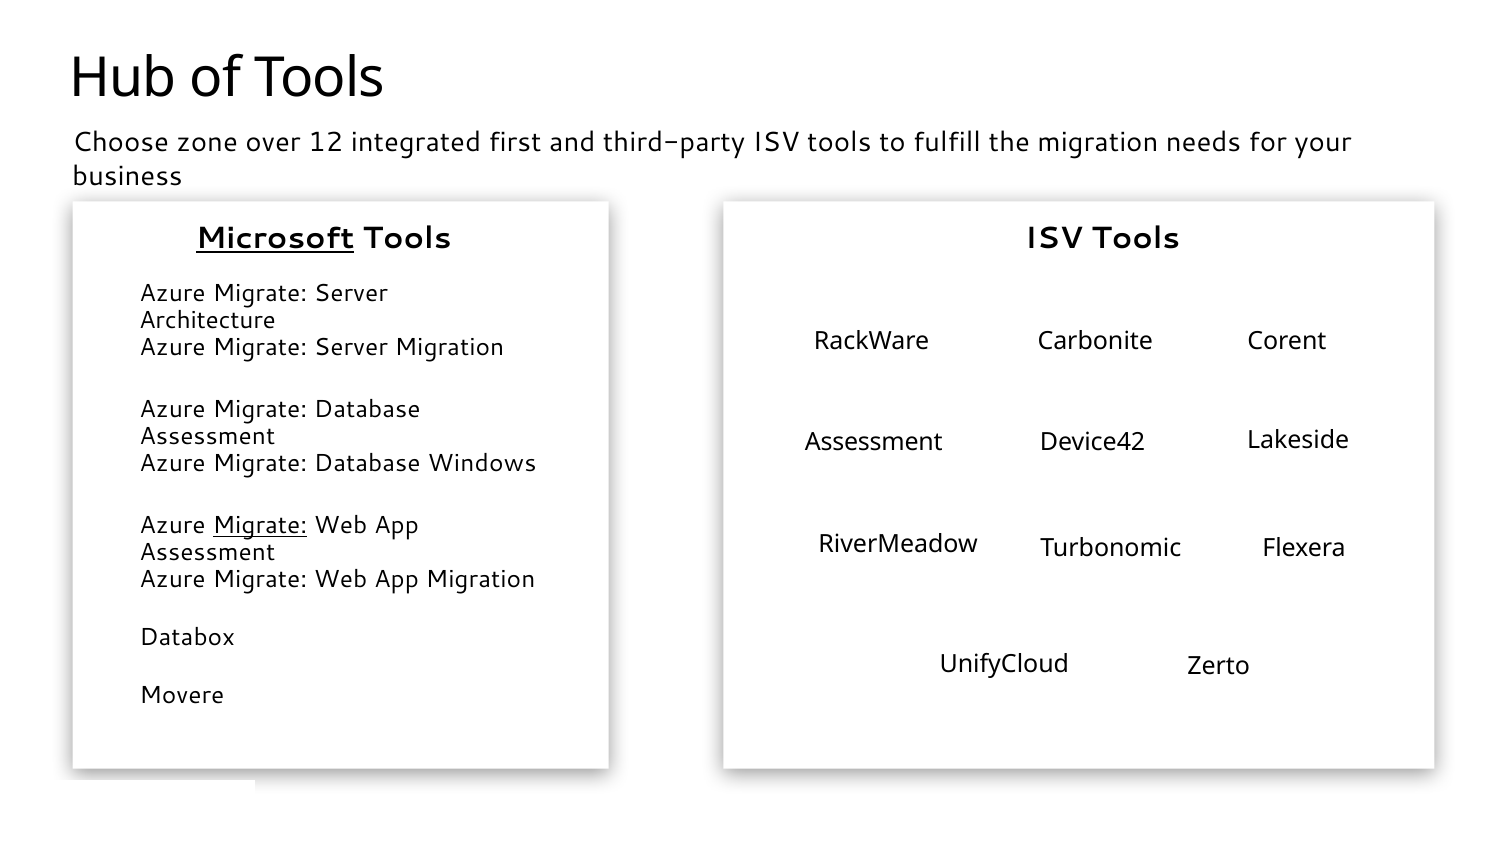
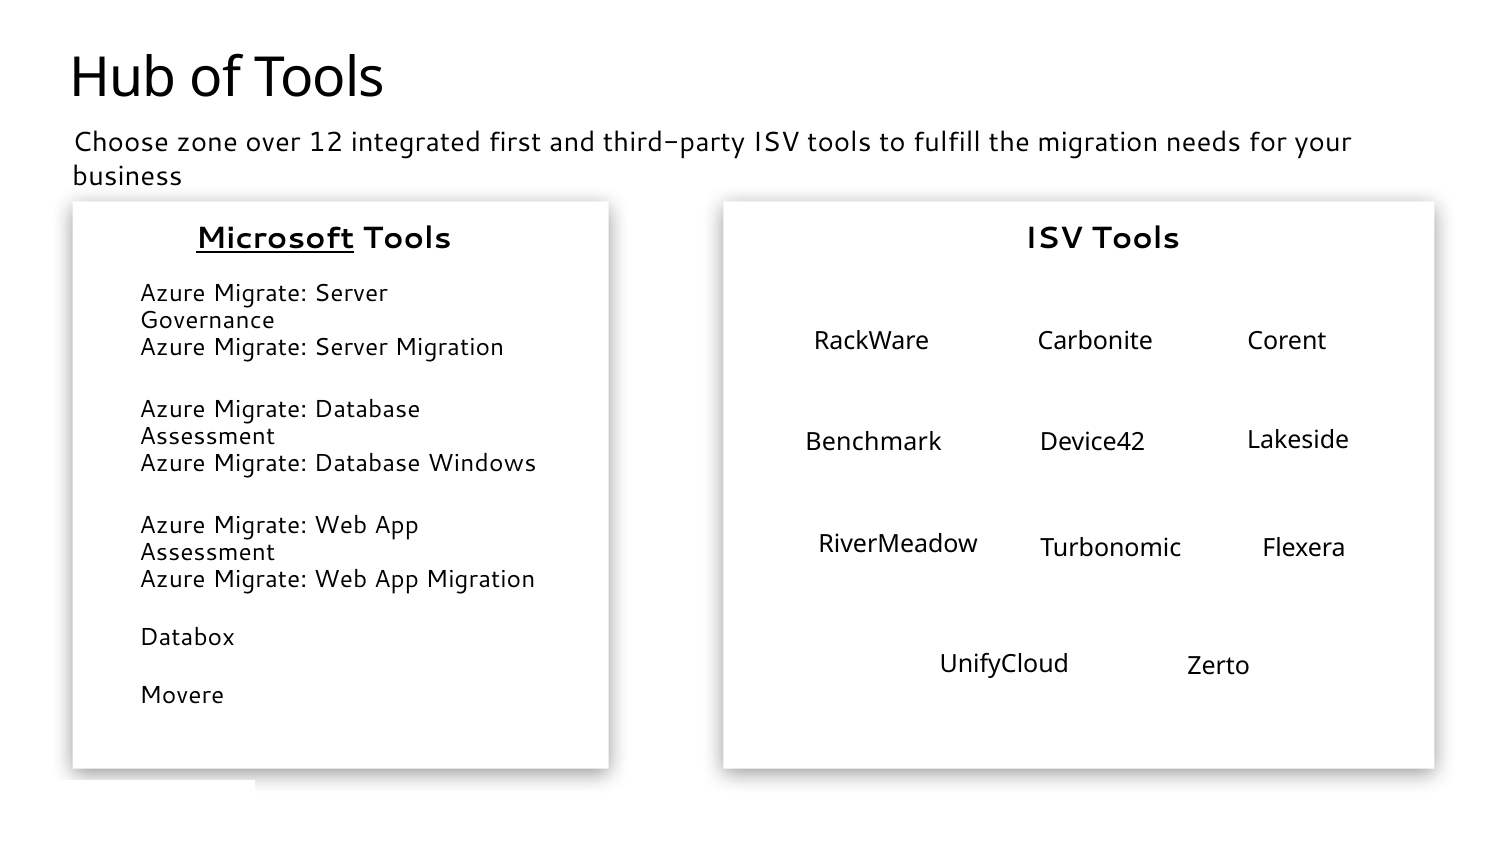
Architecture: Architecture -> Governance
Assessment at (874, 442): Assessment -> Benchmark
Migrate at (260, 526) underline: present -> none
